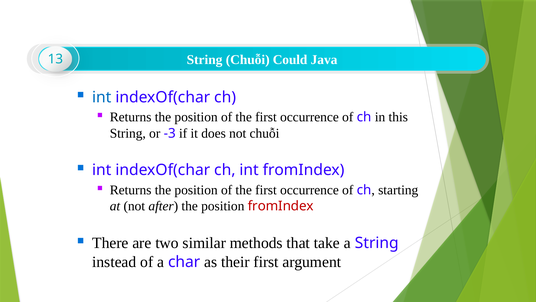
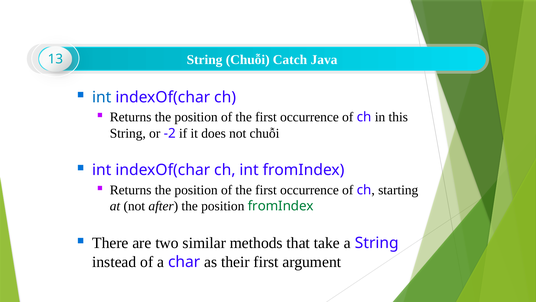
Could: Could -> Catch
-3: -3 -> -2
fromIndex at (281, 206) colour: red -> green
